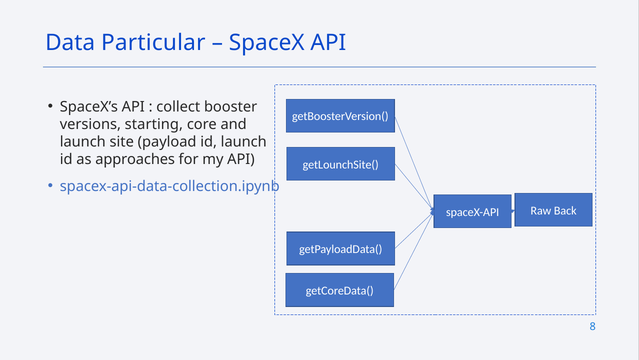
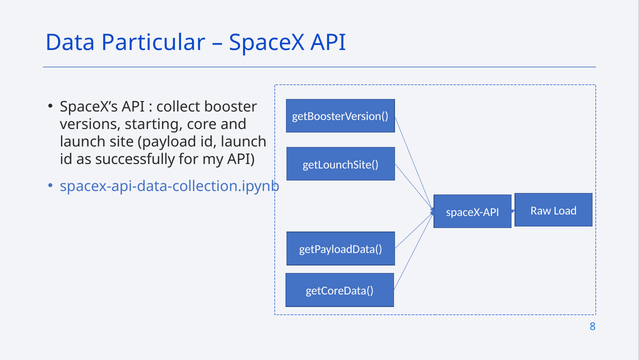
approaches: approaches -> successfully
Back: Back -> Load
